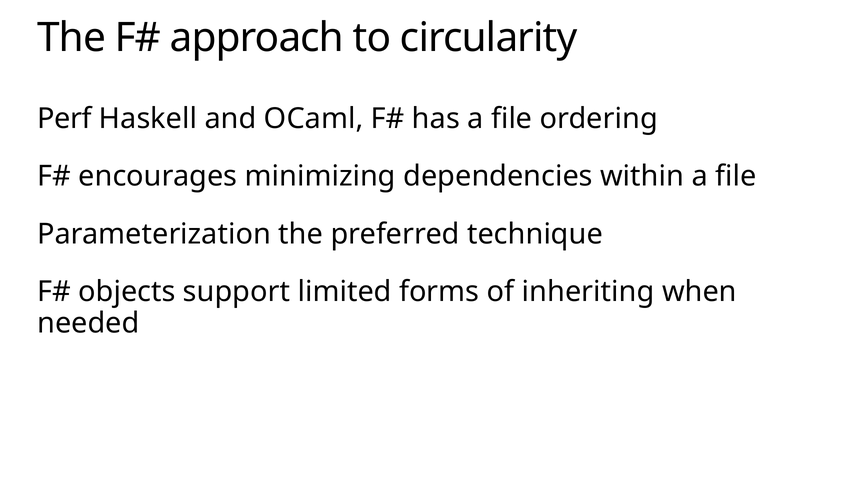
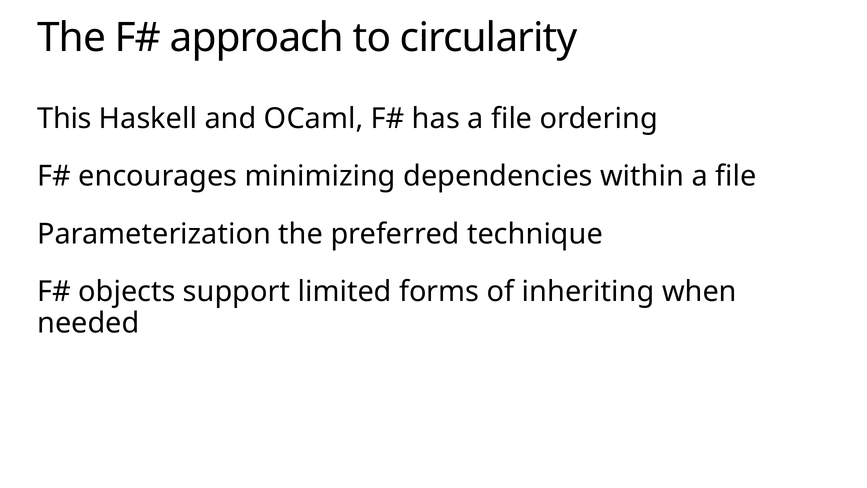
Perf: Perf -> This
